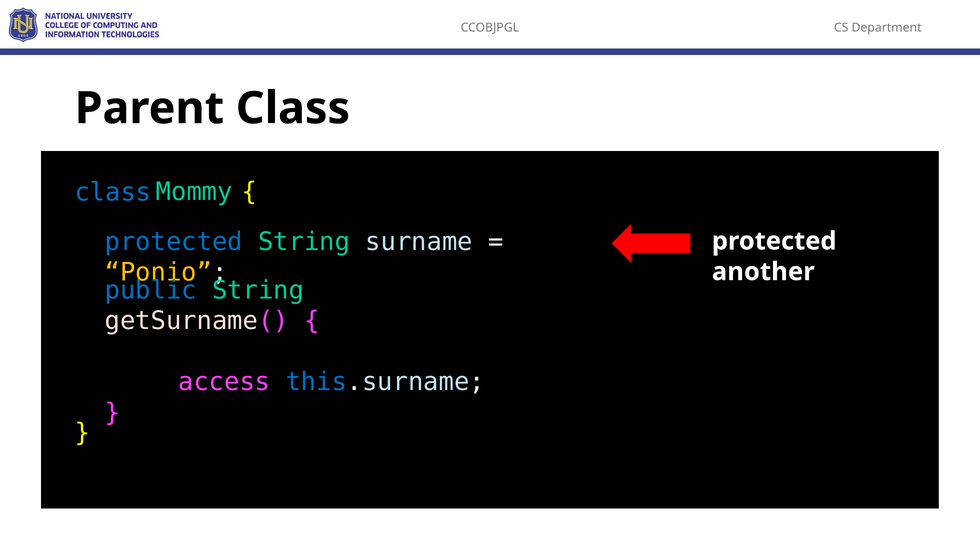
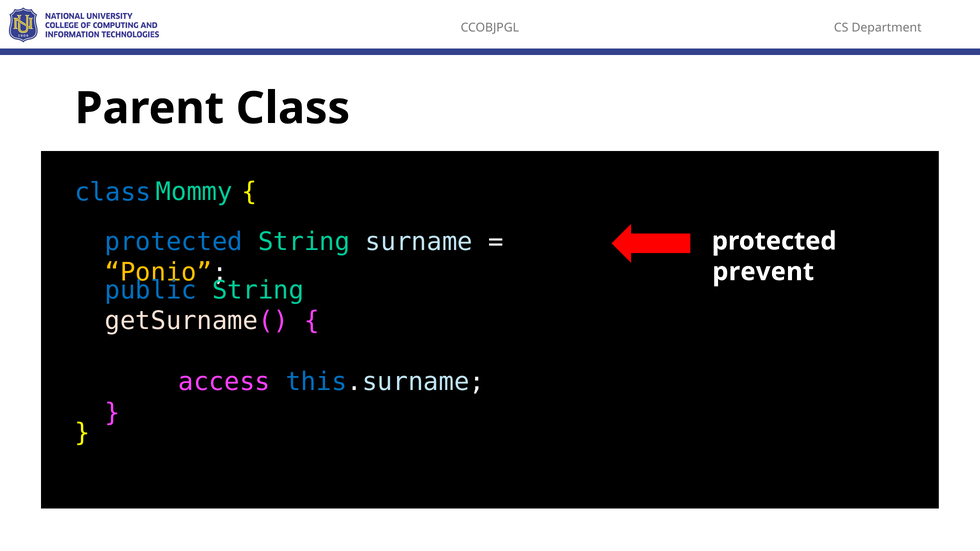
another: another -> prevent
